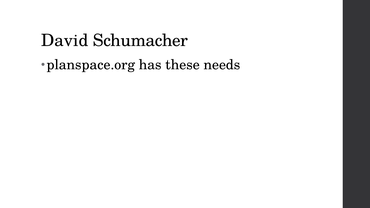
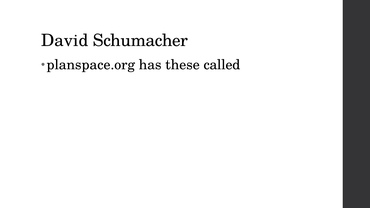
needs: needs -> called
